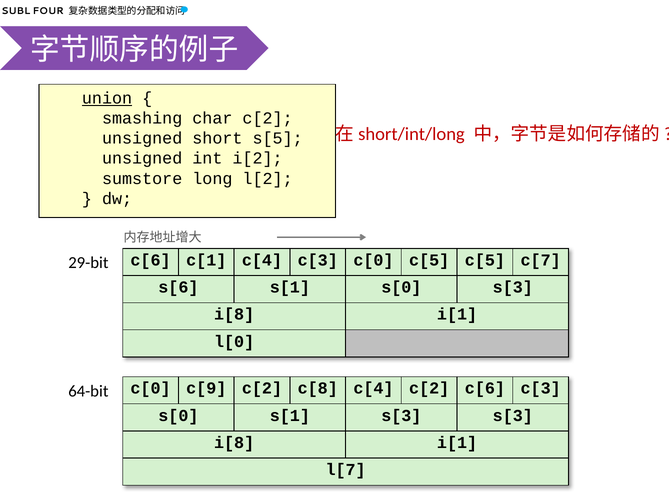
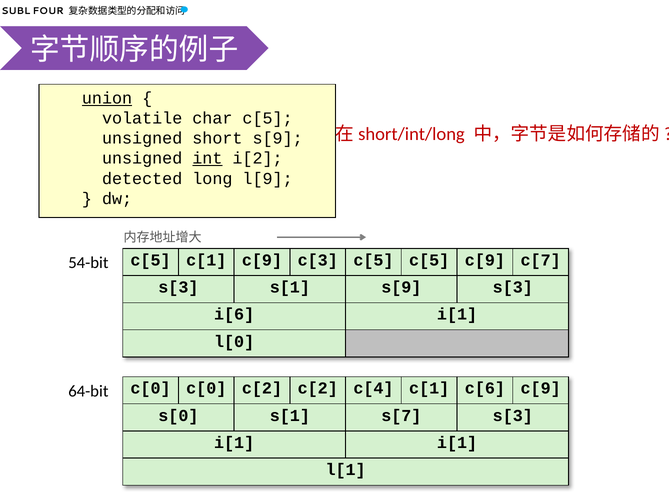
smashing: smashing -> volatile
char c[2: c[2 -> c[5
short s[5: s[5 -> s[9
int underline: none -> present
sumstore: sumstore -> detected
l[2: l[2 -> l[9
c[6 at (151, 260): c[6 -> c[5
c[1 c[4: c[4 -> c[9
c[3 c[0: c[0 -> c[5
c[5 c[5: c[5 -> c[9
29-bit: 29-bit -> 54-bit
s[6 at (178, 287): s[6 -> s[3
s[1 s[0: s[0 -> s[9
i[8 at (234, 314): i[8 -> i[6
c[0 c[9: c[9 -> c[0
c[2 c[8: c[8 -> c[2
c[4 c[2: c[2 -> c[1
c[6 c[3: c[3 -> c[9
s[1 s[3: s[3 -> s[7
i[8 at (234, 443): i[8 -> i[1
l[7: l[7 -> l[1
